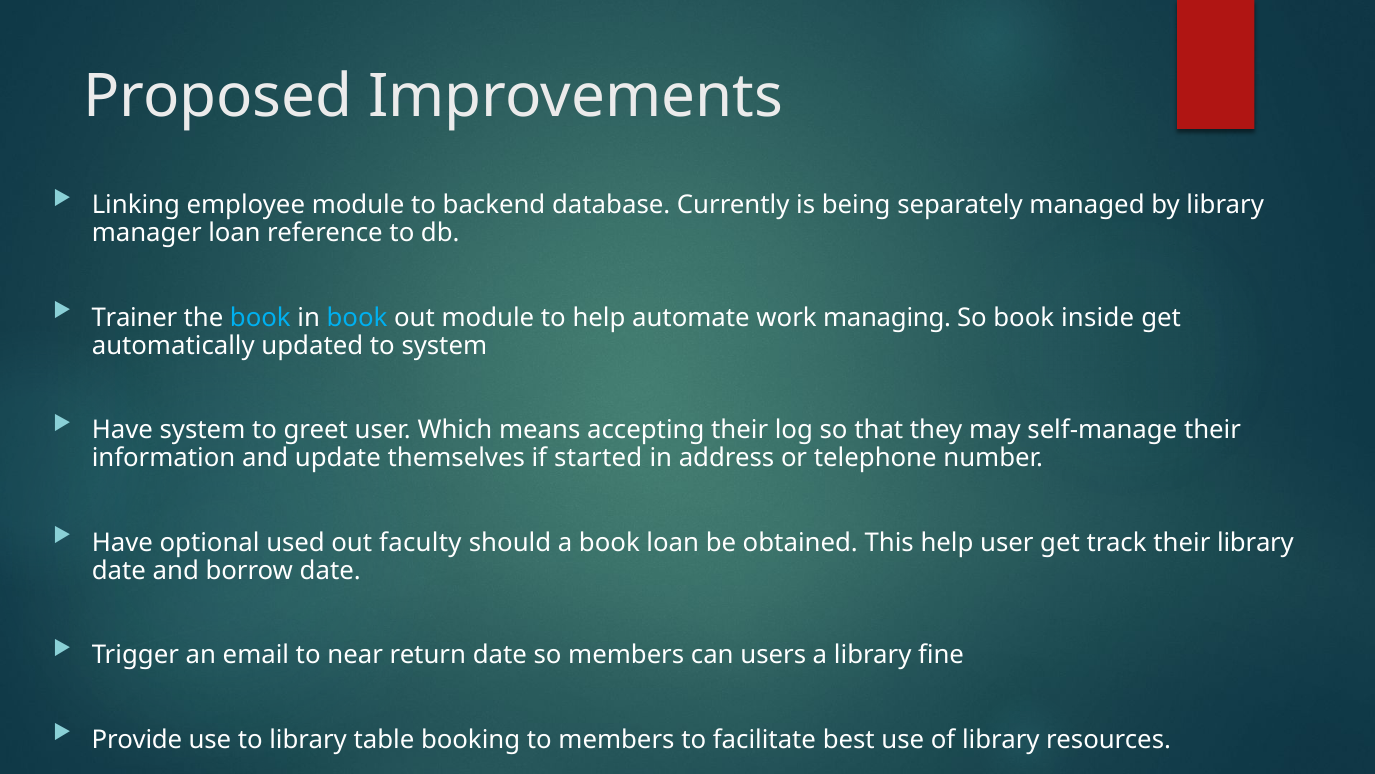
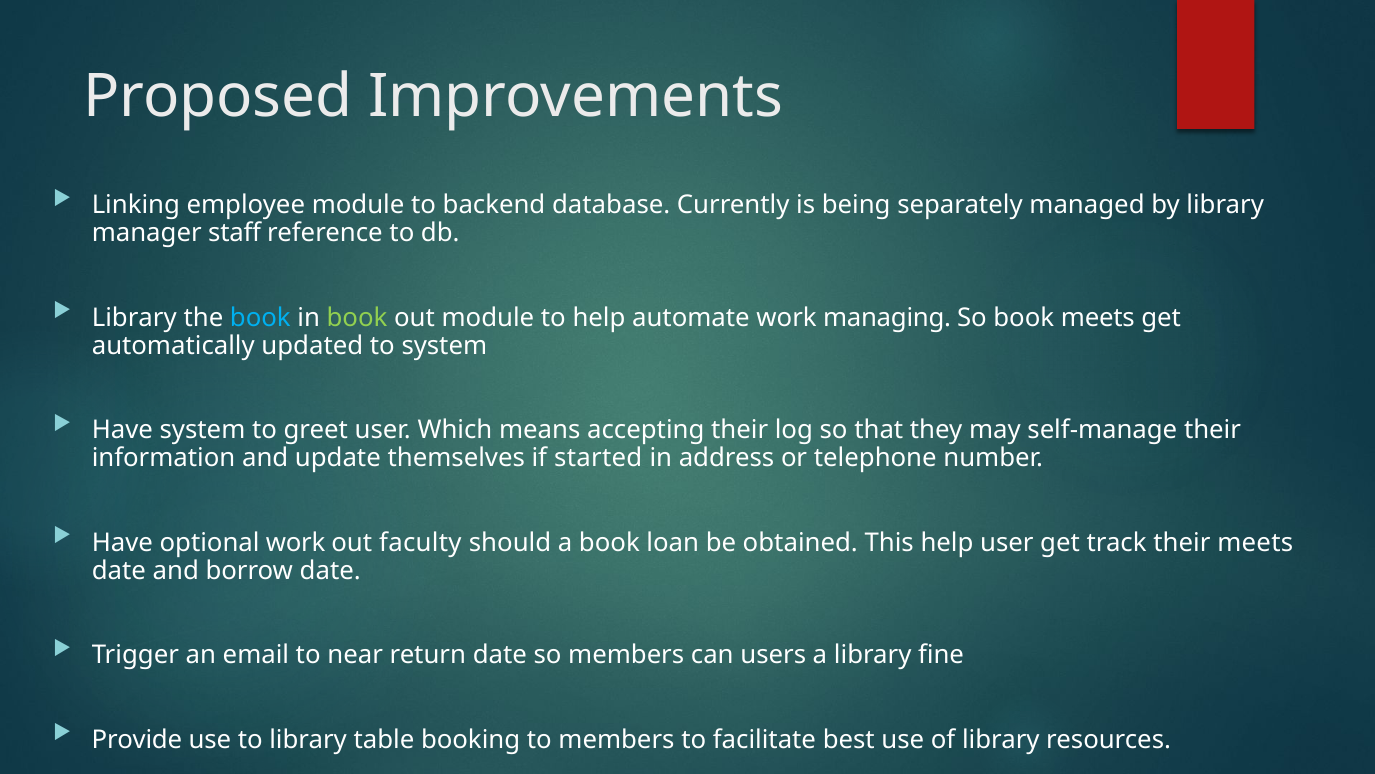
manager loan: loan -> staff
Trainer at (134, 317): Trainer -> Library
book at (357, 317) colour: light blue -> light green
book inside: inside -> meets
optional used: used -> work
their library: library -> meets
